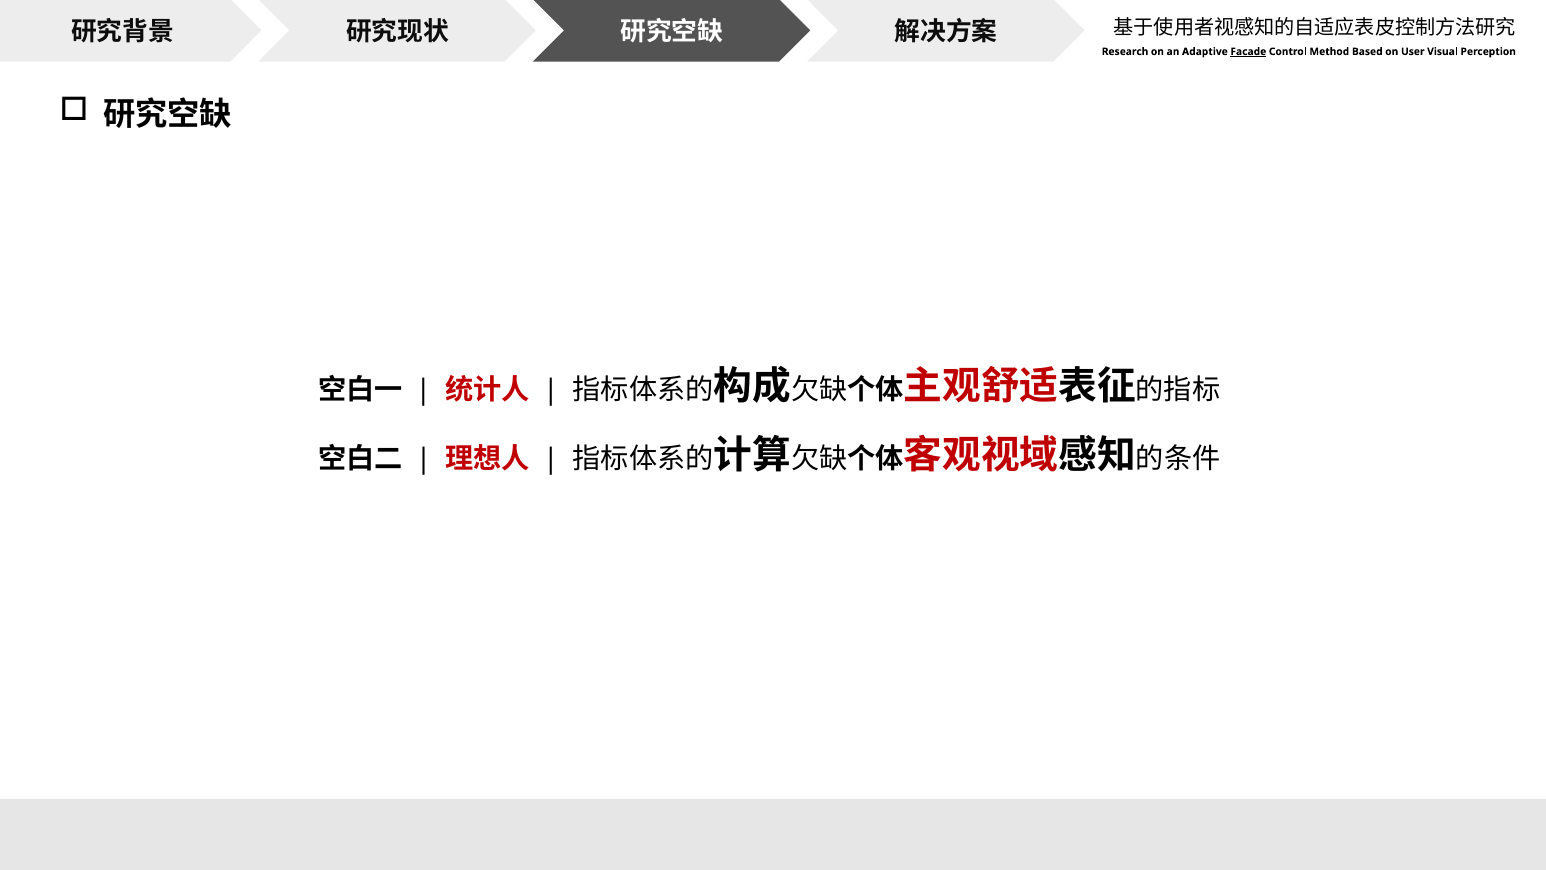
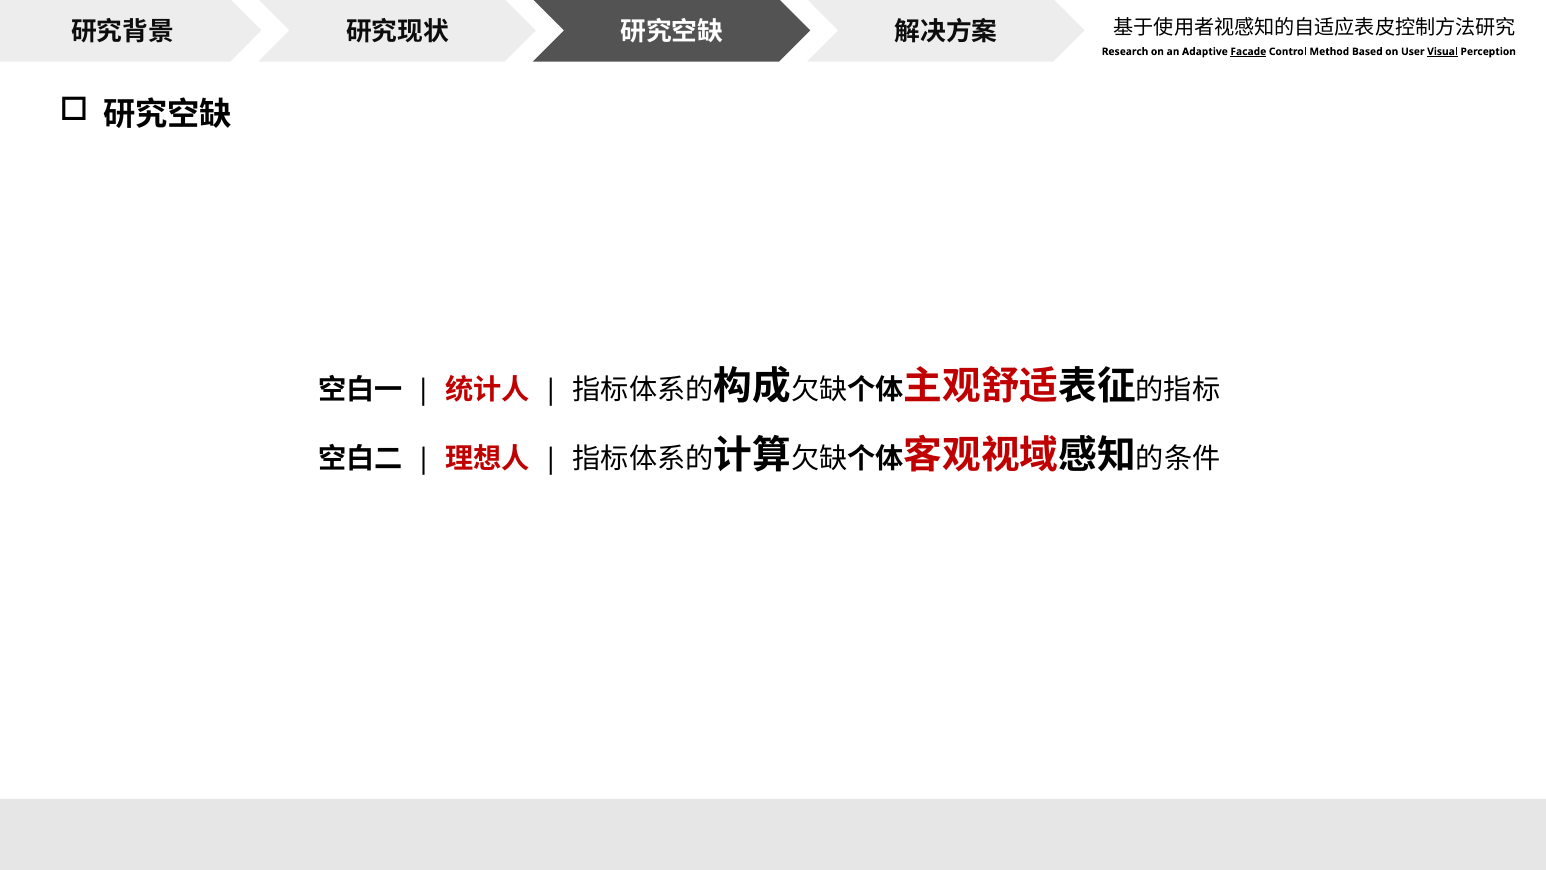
Visual underline: none -> present
